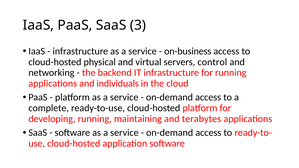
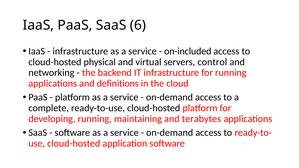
3: 3 -> 6
on-business: on-business -> on-included
individuals: individuals -> definitions
